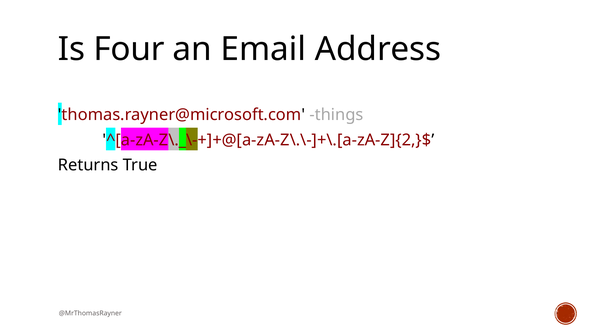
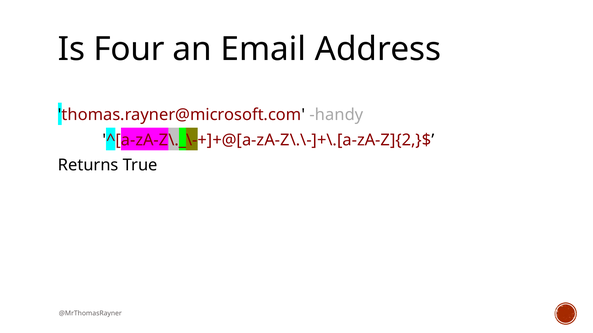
things: things -> handy
